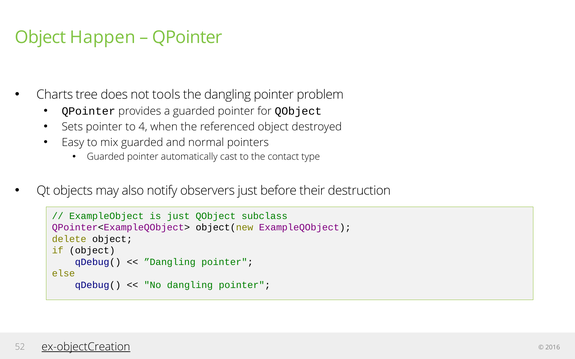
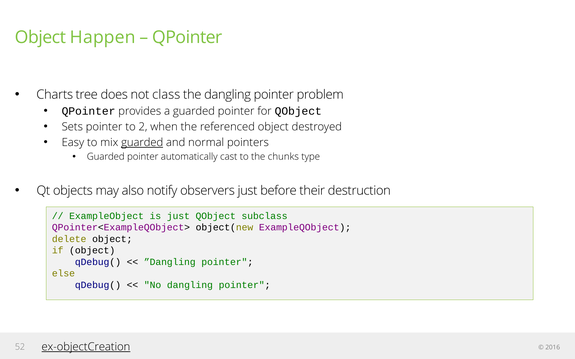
tools: tools -> class
4: 4 -> 2
guarded at (142, 143) underline: none -> present
contact: contact -> chunks
